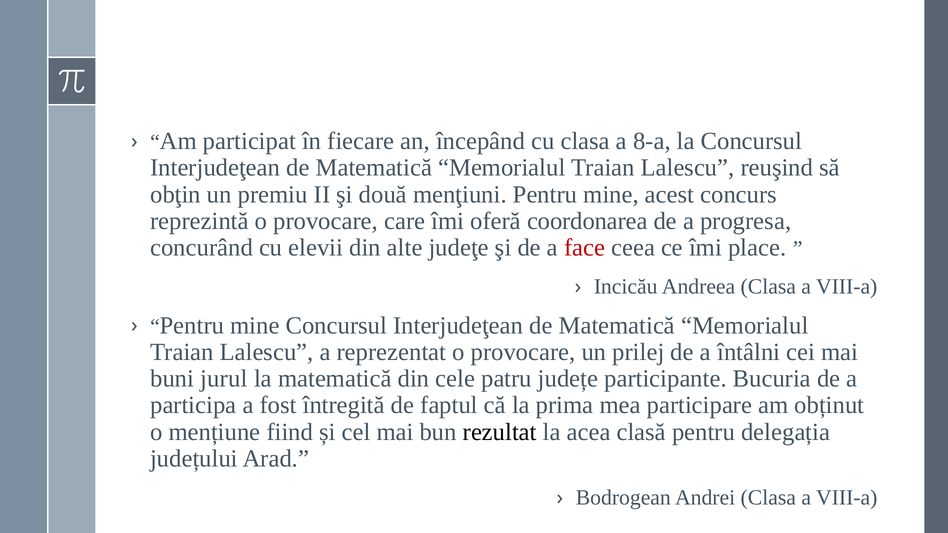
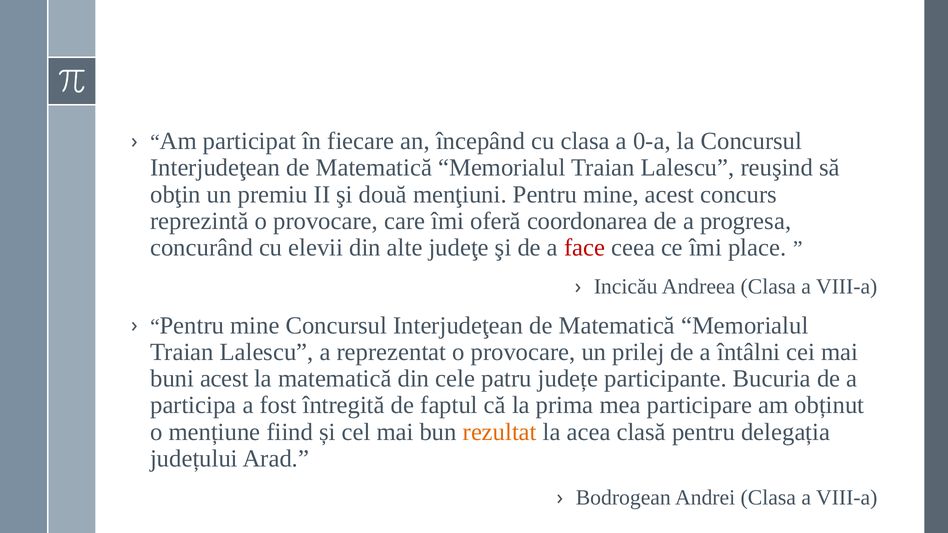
8-a: 8-a -> 0-a
buni jurul: jurul -> acest
rezultat colour: black -> orange
